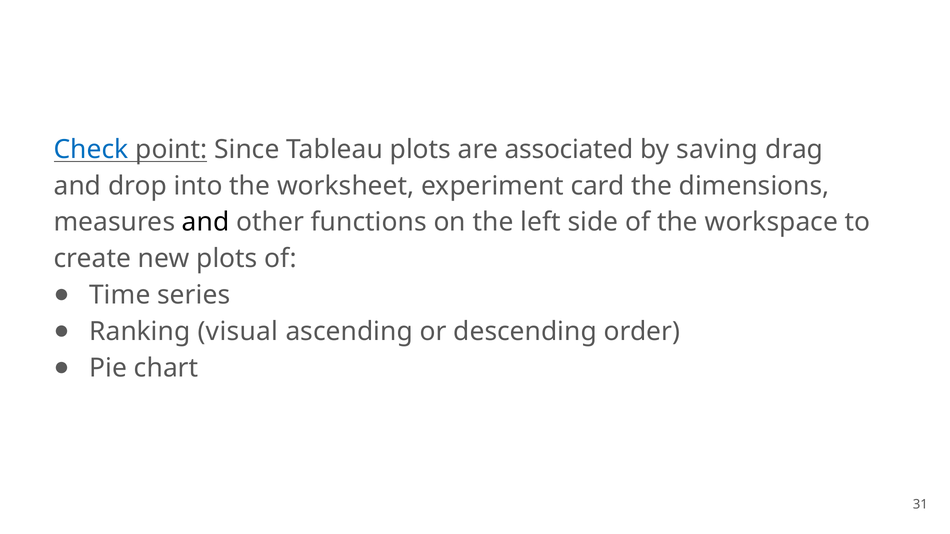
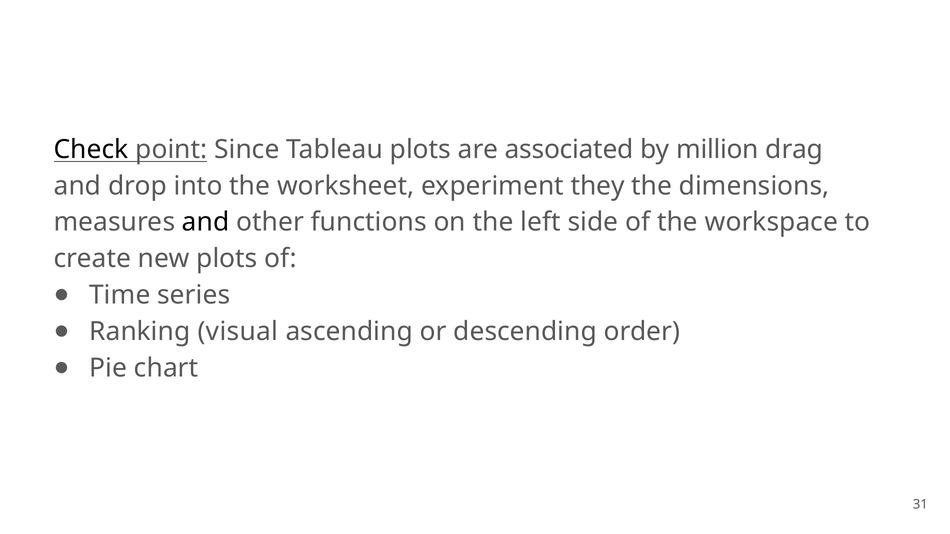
Check colour: blue -> black
saving: saving -> million
card: card -> they
